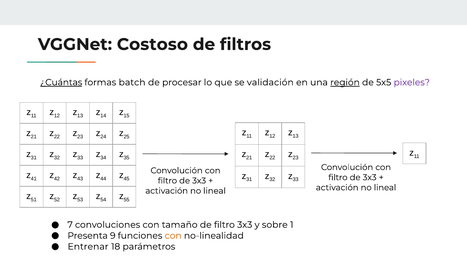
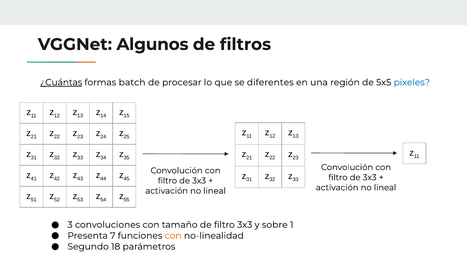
Costoso: Costoso -> Algunos
validación: validación -> diferentes
región underline: present -> none
pixeles colour: purple -> blue
7: 7 -> 3
9: 9 -> 7
Entrenar: Entrenar -> Segundo
